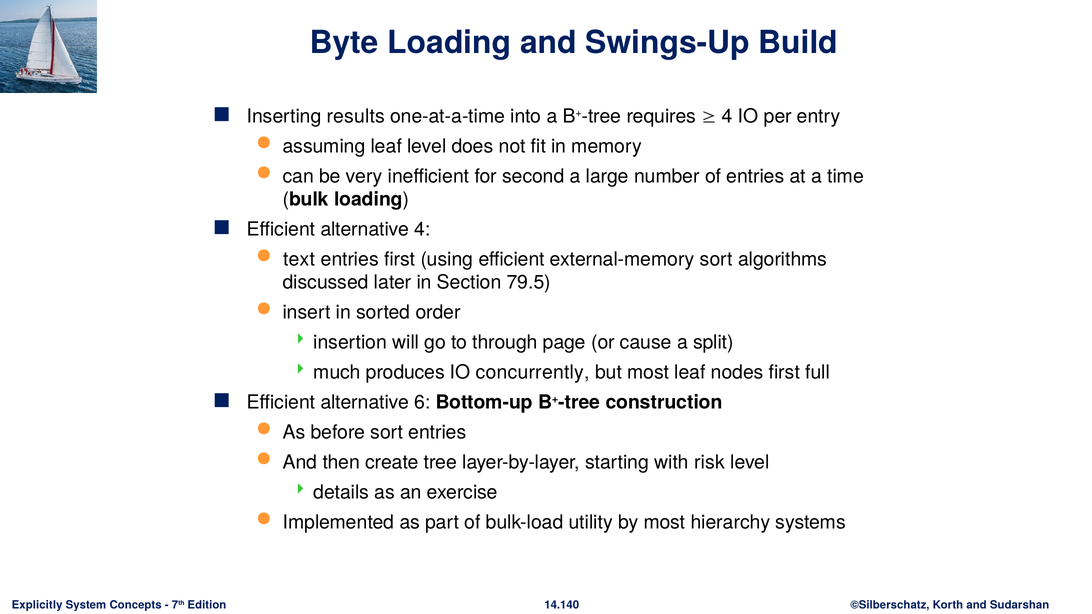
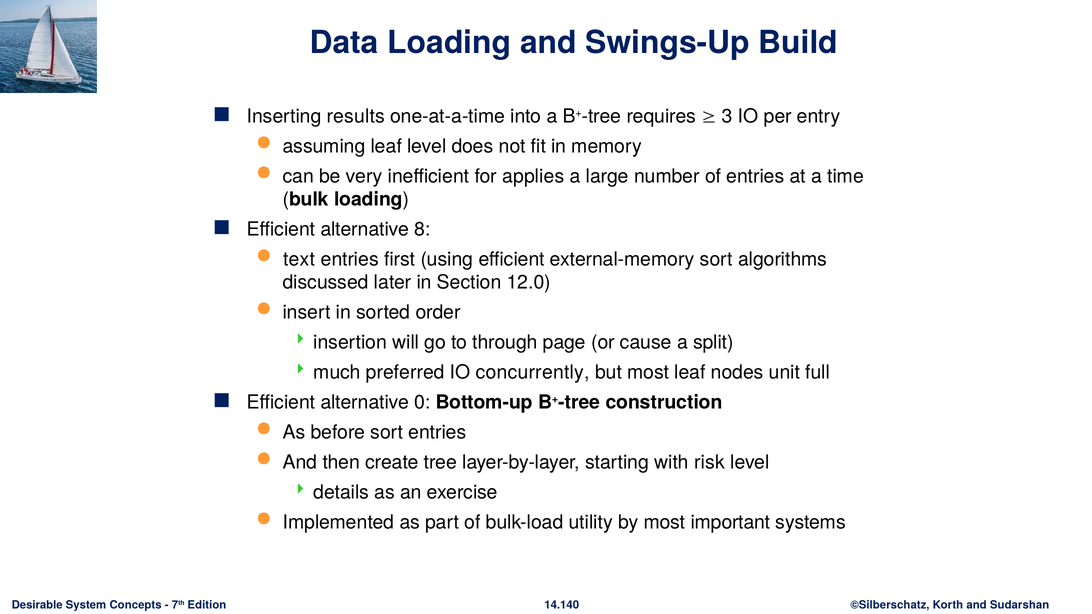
Byte: Byte -> Data
4 at (727, 116): 4 -> 3
second: second -> applies
alternative 4: 4 -> 8
79.5: 79.5 -> 12.0
produces: produces -> preferred
nodes first: first -> unit
6: 6 -> 0
hierarchy: hierarchy -> important
Explicitly: Explicitly -> Desirable
